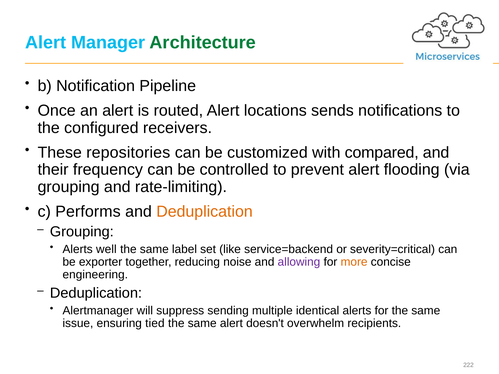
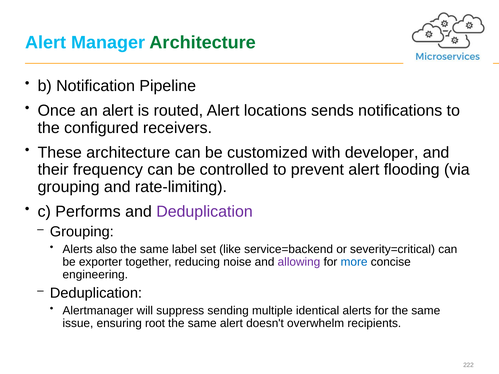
These repositories: repositories -> architecture
compared: compared -> developer
Deduplication at (204, 212) colour: orange -> purple
well: well -> also
more colour: orange -> blue
tied: tied -> root
